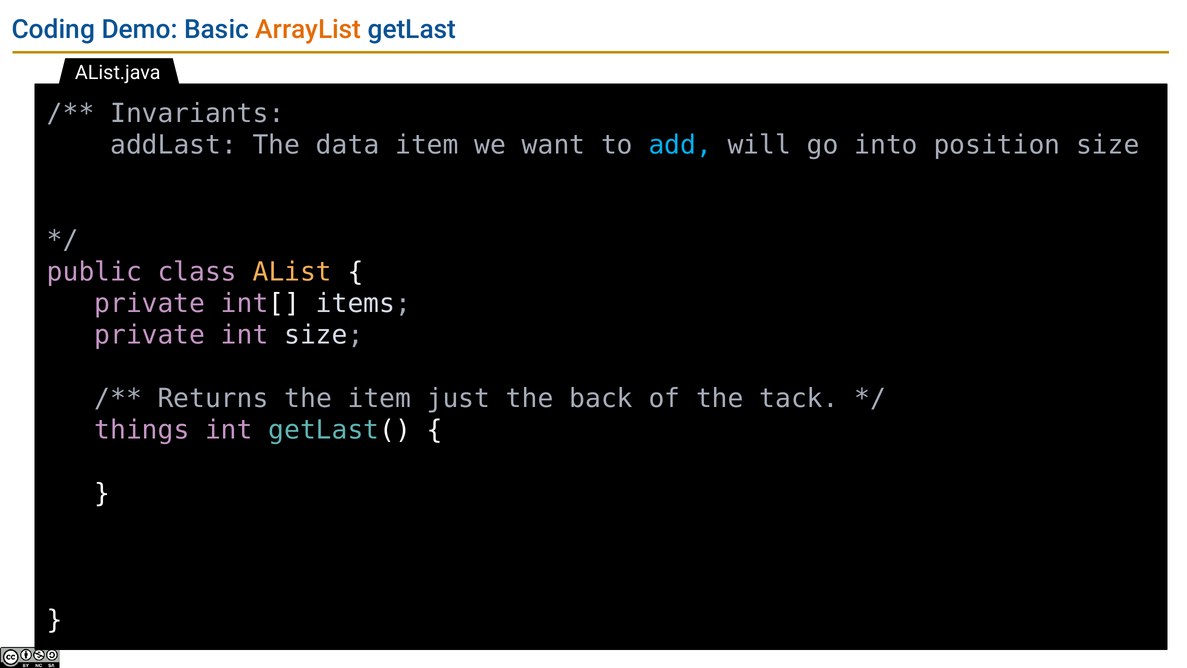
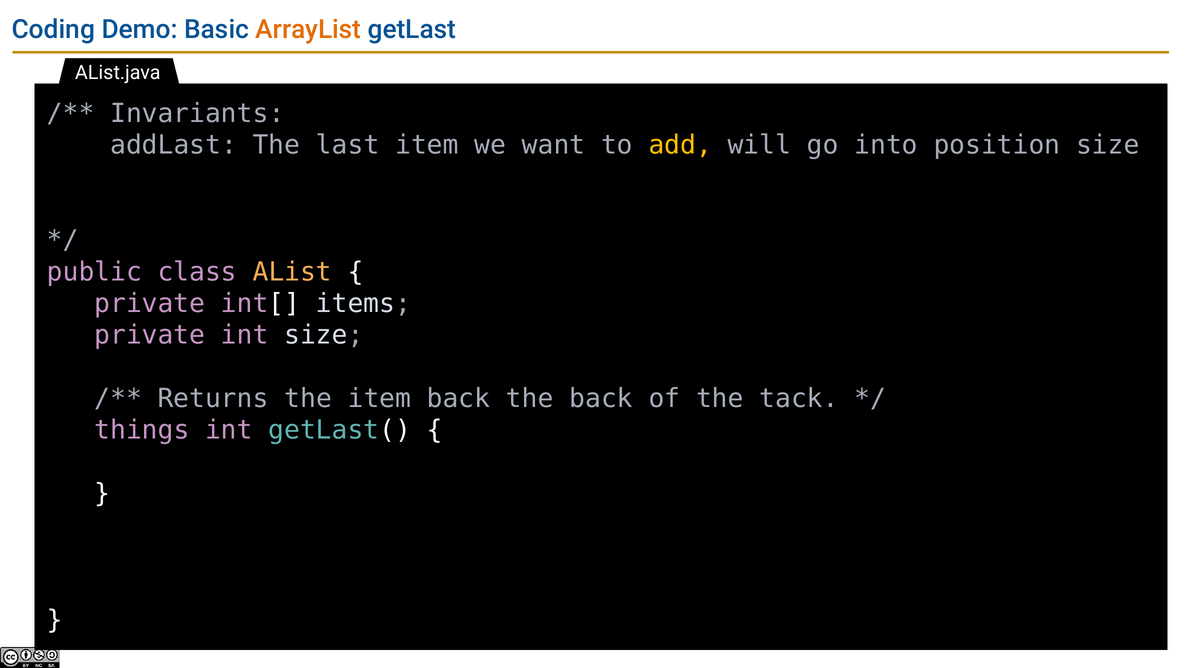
data: data -> last
add colour: light blue -> yellow
item just: just -> back
